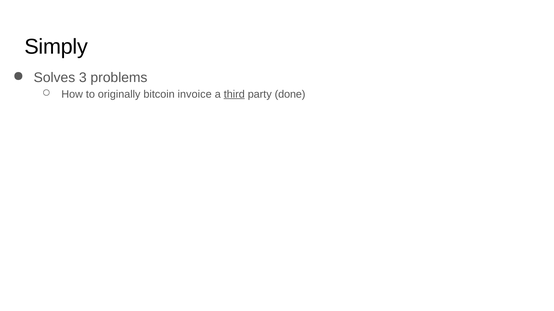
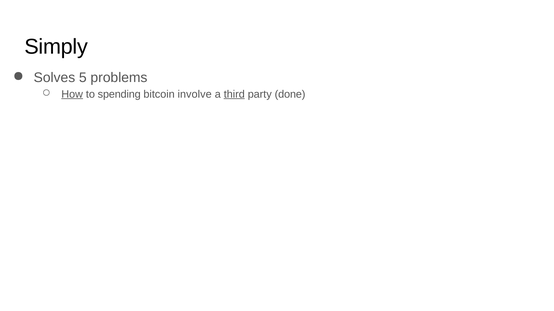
3: 3 -> 5
How underline: none -> present
originally: originally -> spending
invoice: invoice -> involve
